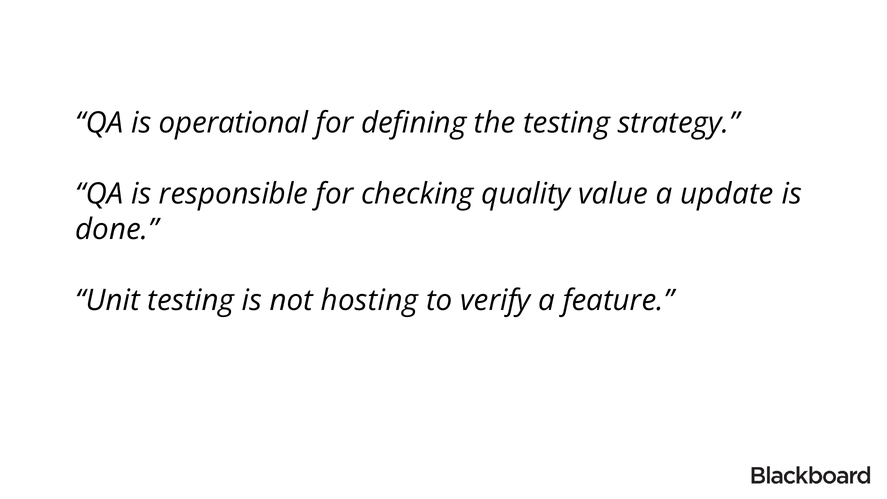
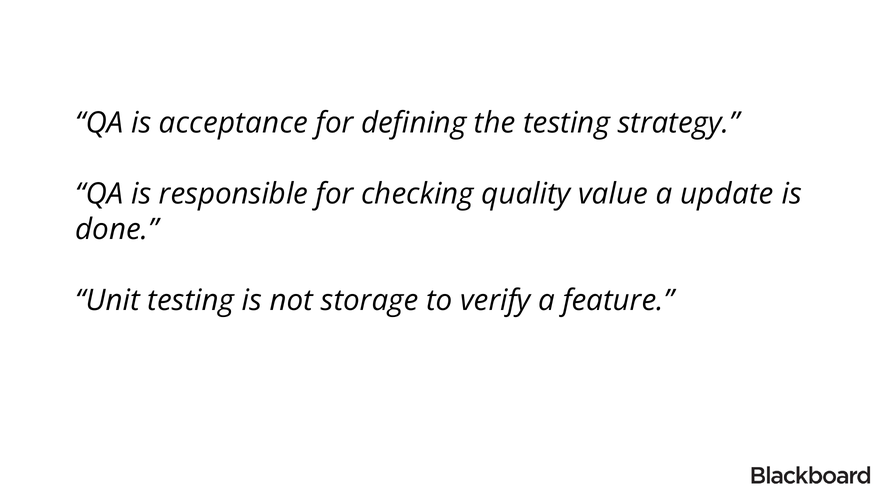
operational: operational -> acceptance
hosting: hosting -> storage
